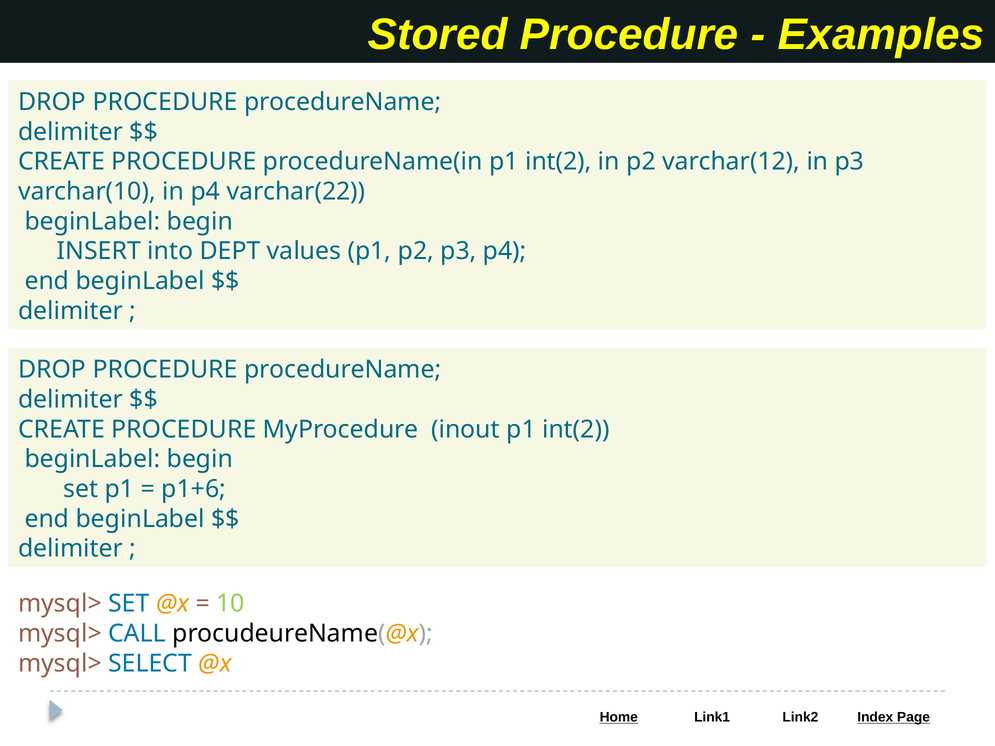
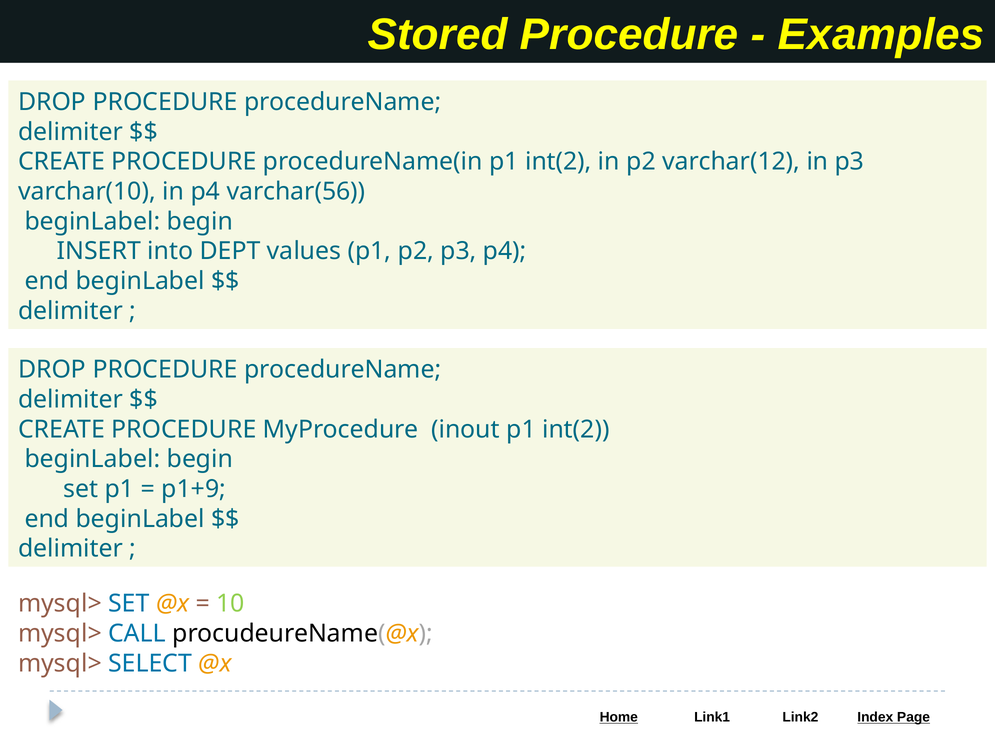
varchar(22: varchar(22 -> varchar(56
p1+6: p1+6 -> p1+9
